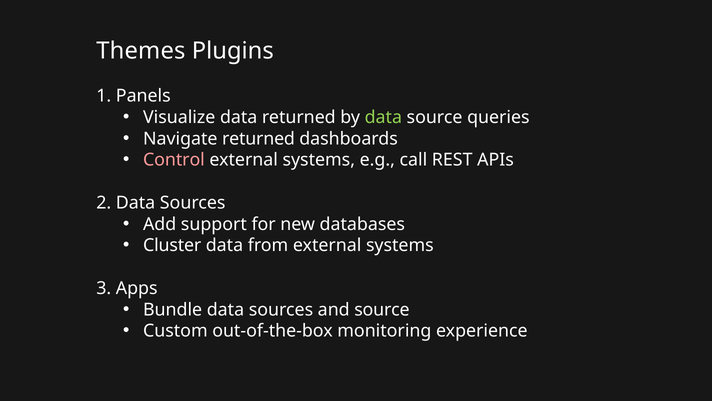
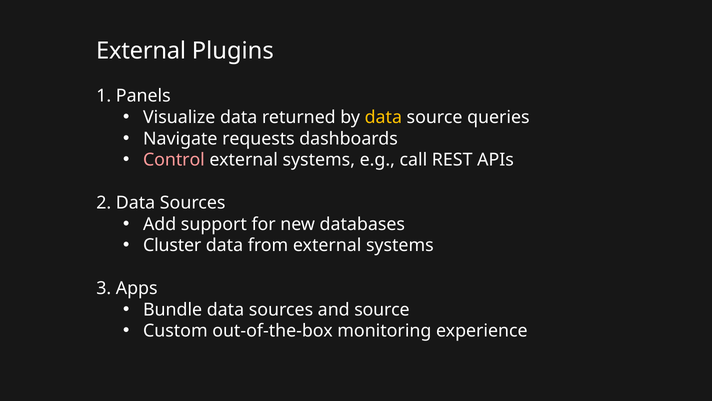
Themes at (141, 51): Themes -> External
data at (383, 117) colour: light green -> yellow
Navigate returned: returned -> requests
